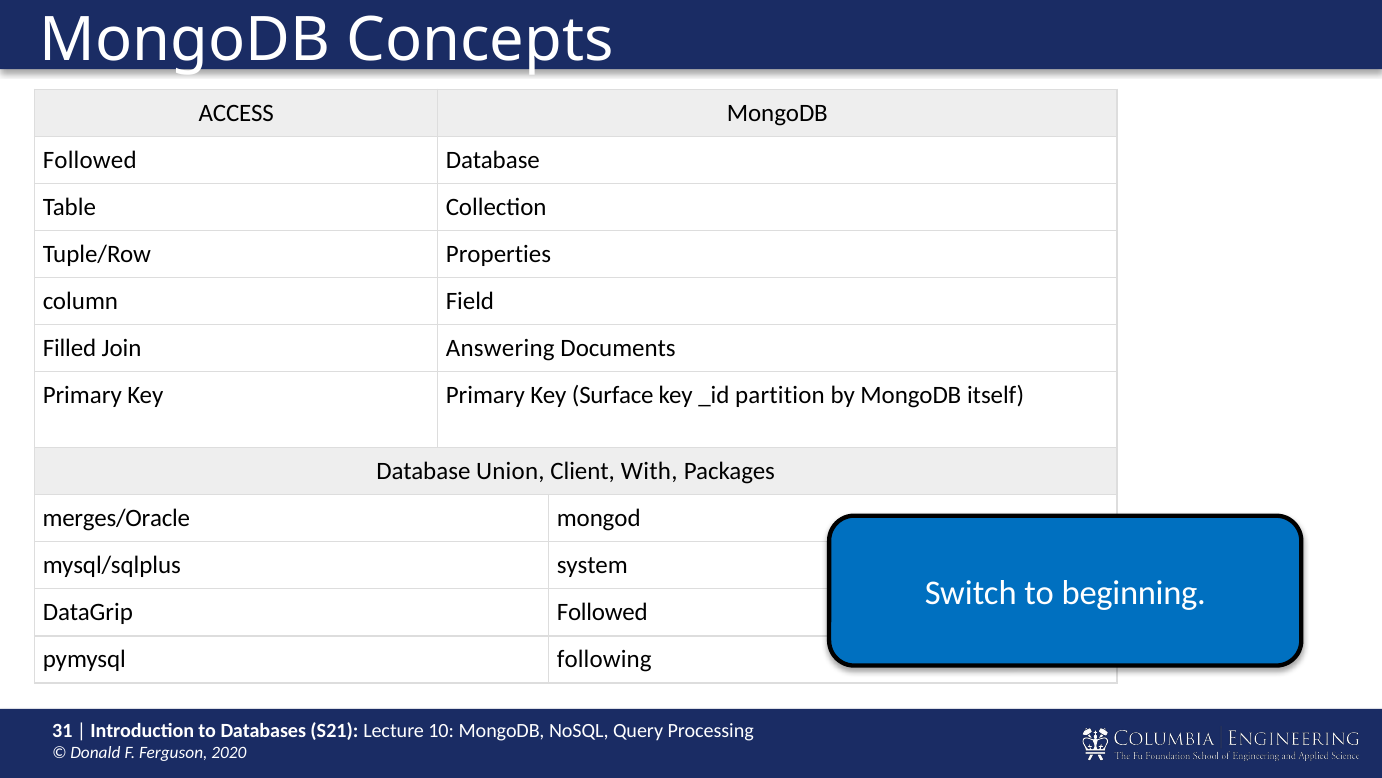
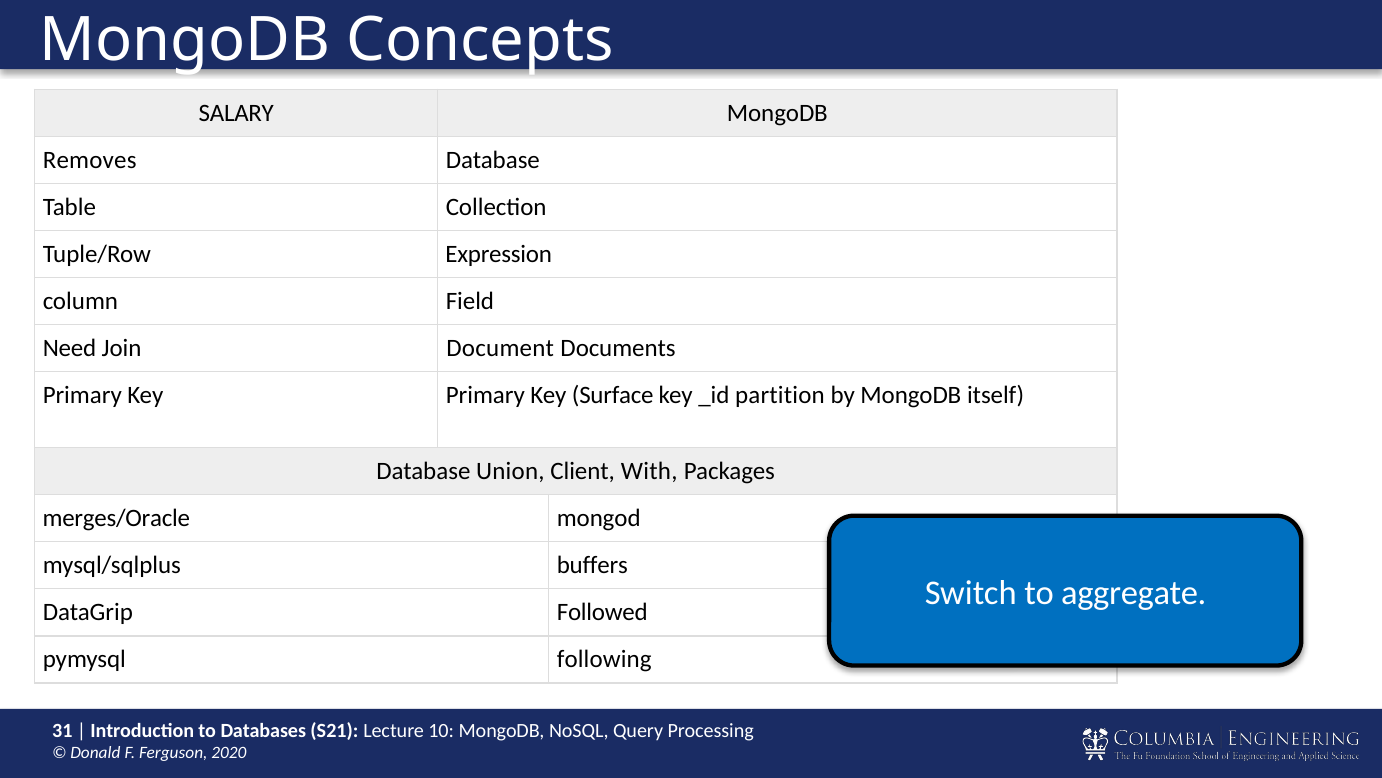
ACCESS: ACCESS -> SALARY
Followed at (90, 160): Followed -> Removes
Properties: Properties -> Expression
Filled: Filled -> Need
Answering: Answering -> Document
system: system -> buffers
beginning: beginning -> aggregate
